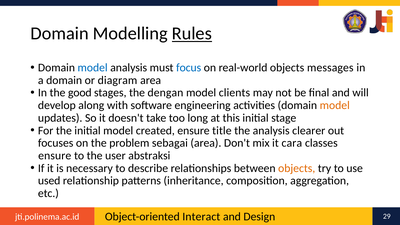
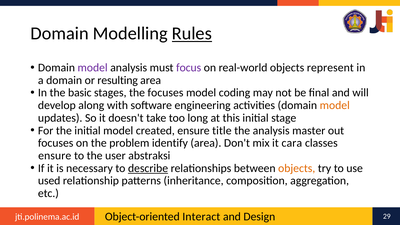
model at (93, 68) colour: blue -> purple
focus colour: blue -> purple
messages: messages -> represent
diagram: diagram -> resulting
good: good -> basic
the dengan: dengan -> focuses
clients: clients -> coding
clearer: clearer -> master
sebagai: sebagai -> identify
describe underline: none -> present
